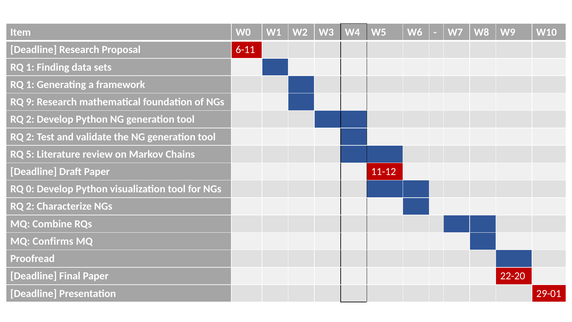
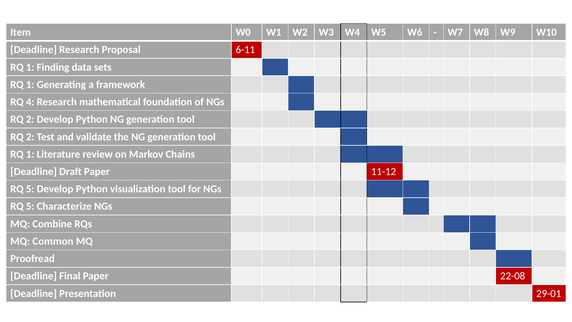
9: 9 -> 4
5 at (30, 154): 5 -> 1
0 at (30, 189): 0 -> 5
2 at (30, 206): 2 -> 5
Confirms: Confirms -> Common
22-20: 22-20 -> 22-08
